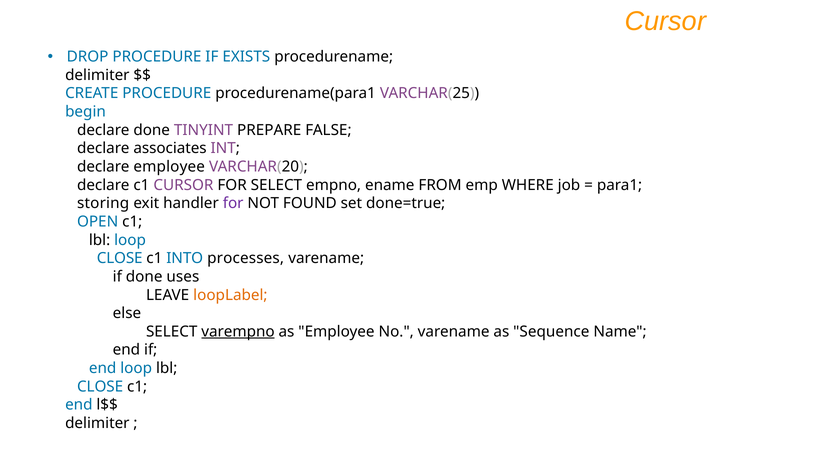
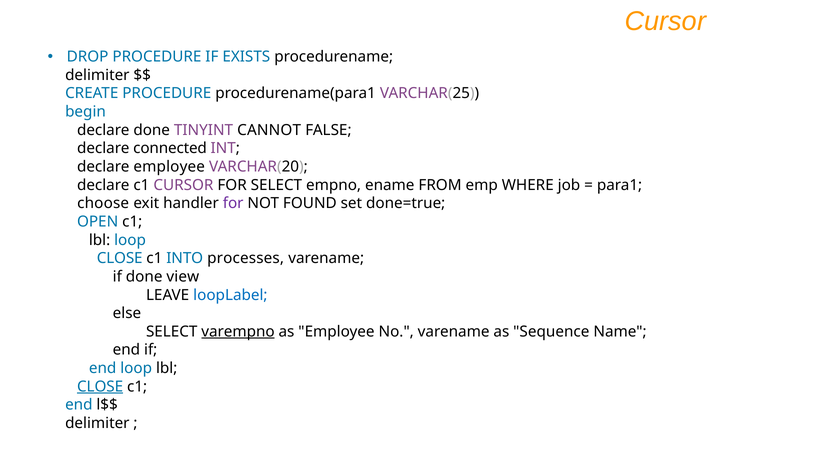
PREPARE: PREPARE -> CANNOT
associates: associates -> connected
storing: storing -> choose
uses: uses -> view
loopLabel colour: orange -> blue
CLOSE at (100, 386) underline: none -> present
